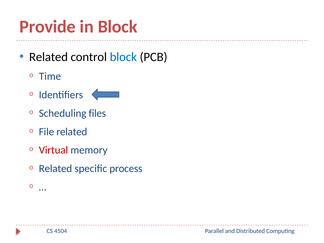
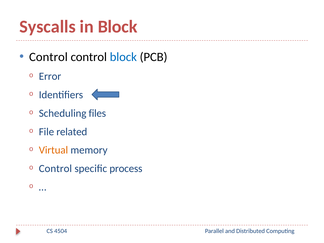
Provide: Provide -> Syscalls
Related at (48, 57): Related -> Control
Time: Time -> Error
Virtual colour: red -> orange
Related at (55, 169): Related -> Control
